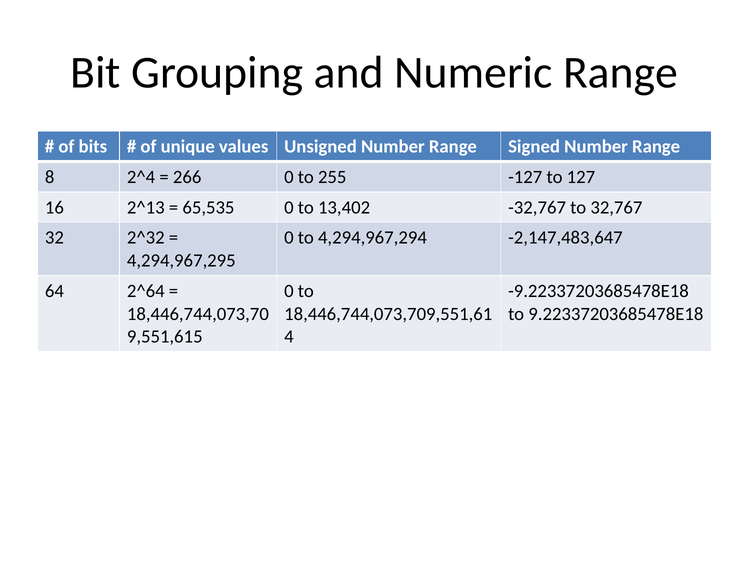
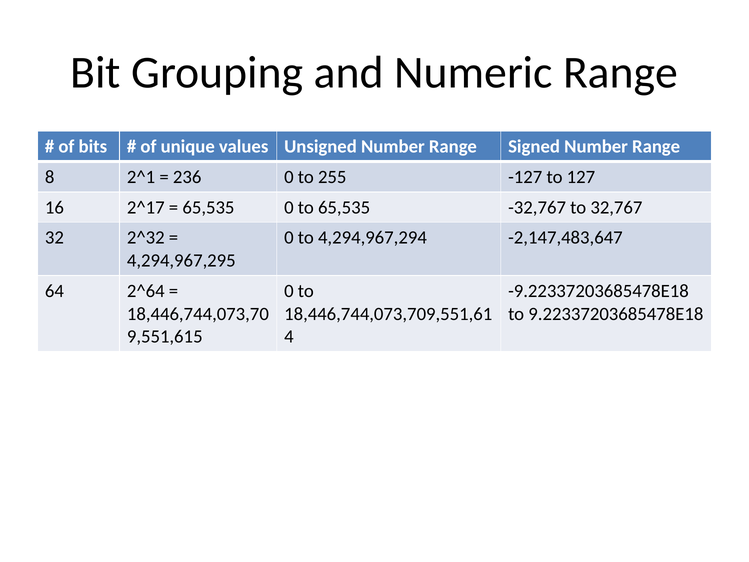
2^4: 2^4 -> 2^1
266: 266 -> 236
2^13: 2^13 -> 2^17
to 13,402: 13,402 -> 65,535
